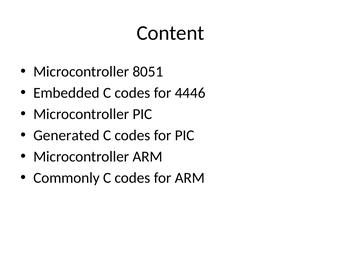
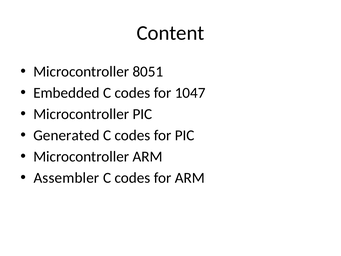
4446: 4446 -> 1047
Commonly: Commonly -> Assembler
